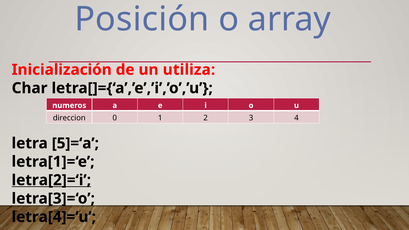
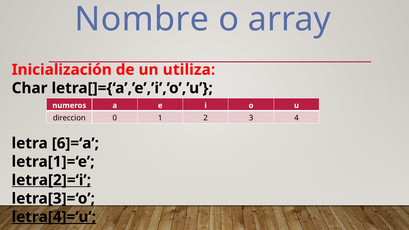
Posición: Posición -> Nombre
5]=‘a: 5]=‘a -> 6]=‘a
letra[4]=‘u underline: none -> present
